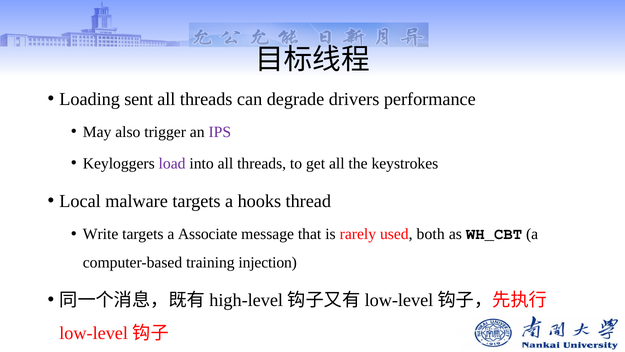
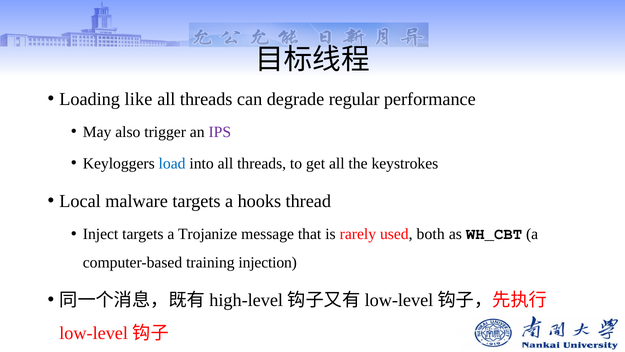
sent: sent -> like
drivers: drivers -> regular
load colour: purple -> blue
Write: Write -> Inject
Associate: Associate -> Trojanize
